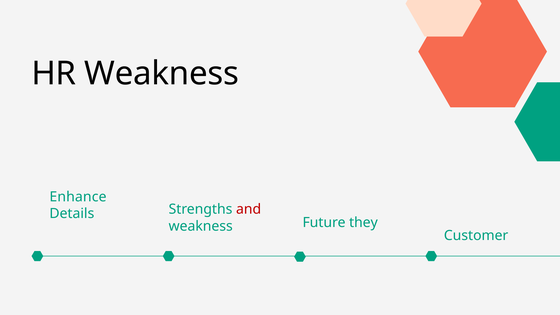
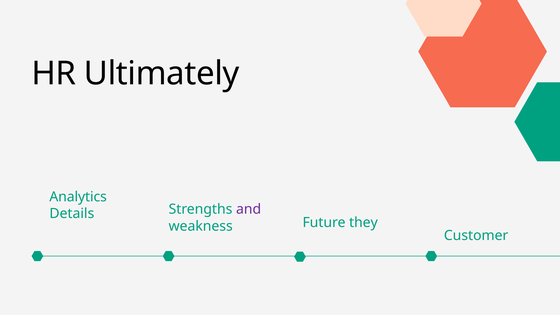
HR Weakness: Weakness -> Ultimately
Enhance: Enhance -> Analytics
and colour: red -> purple
